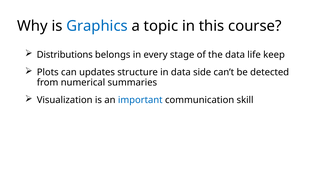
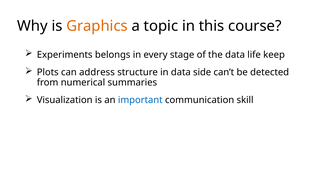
Graphics colour: blue -> orange
Distributions: Distributions -> Experiments
updates: updates -> address
